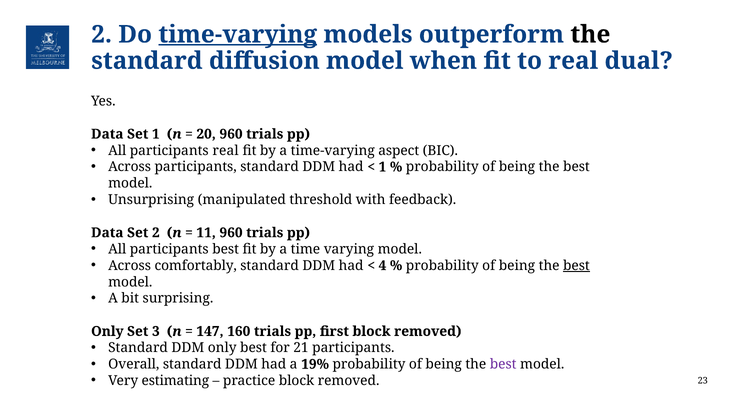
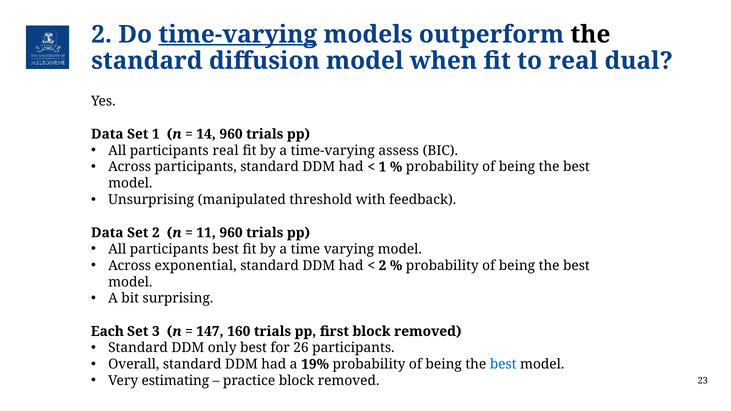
20: 20 -> 14
aspect: aspect -> assess
comfortably: comfortably -> exponential
4 at (382, 266): 4 -> 2
best at (576, 266) underline: present -> none
Only at (107, 332): Only -> Each
21: 21 -> 26
best at (503, 364) colour: purple -> blue
